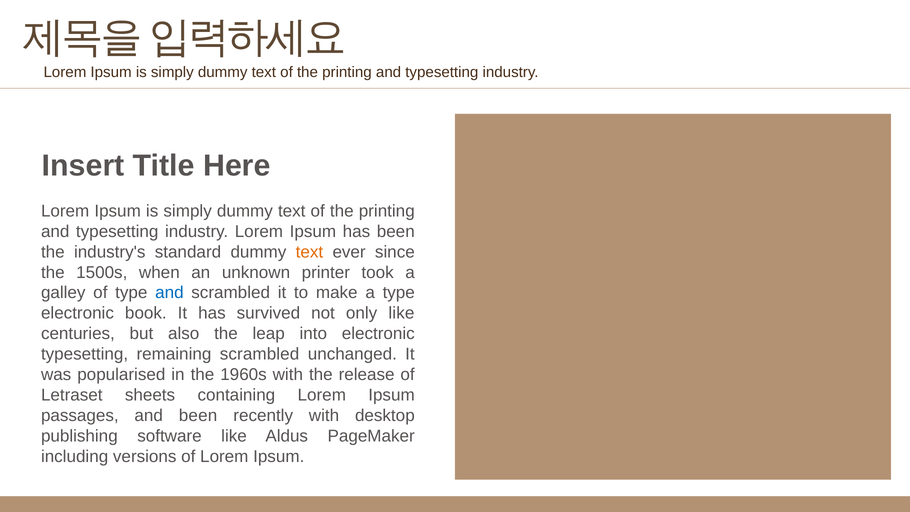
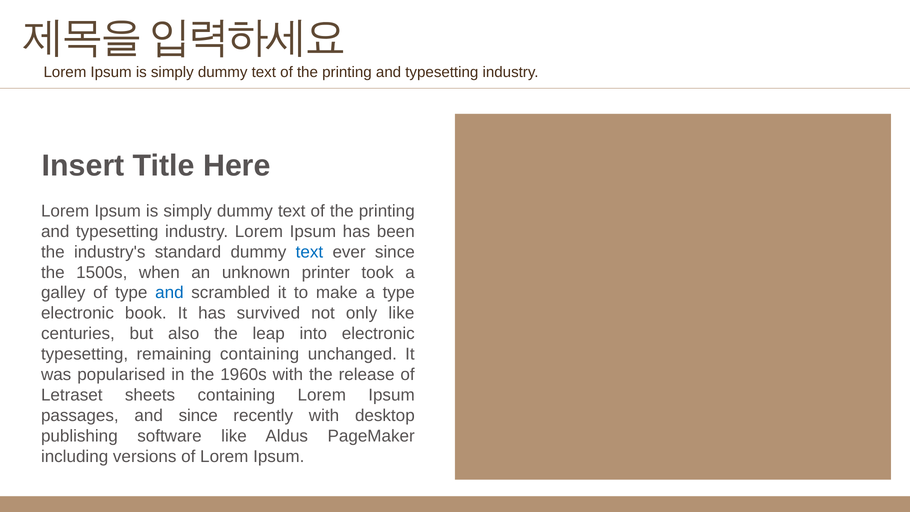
text at (309, 252) colour: orange -> blue
remaining scrambled: scrambled -> containing
and been: been -> since
